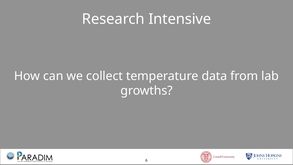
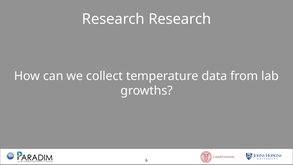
Research Intensive: Intensive -> Research
